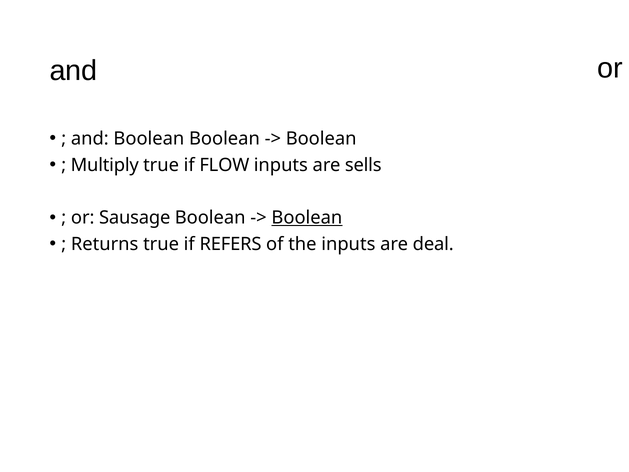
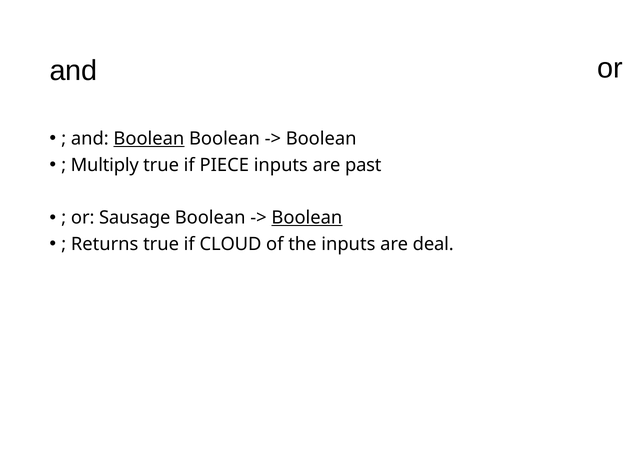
Boolean at (149, 139) underline: none -> present
FLOW: FLOW -> PIECE
sells: sells -> past
REFERS: REFERS -> CLOUD
